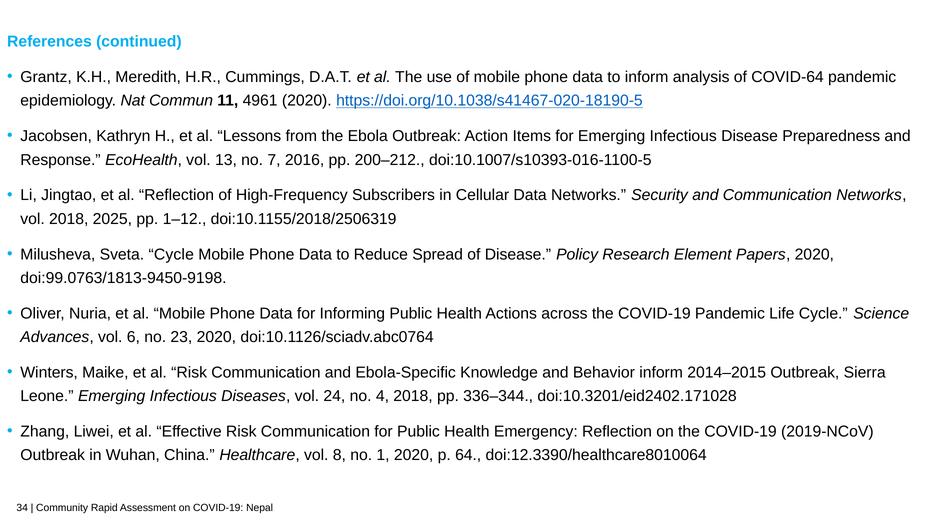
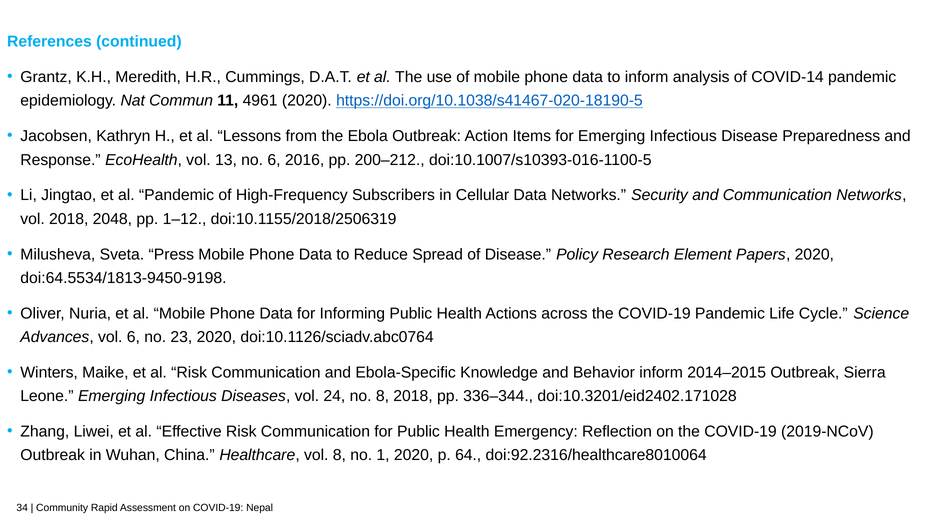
COVID-64: COVID-64 -> COVID-14
no 7: 7 -> 6
al Reflection: Reflection -> Pandemic
2025: 2025 -> 2048
Sveta Cycle: Cycle -> Press
doi:99.0763/1813-9450-9198: doi:99.0763/1813-9450-9198 -> doi:64.5534/1813-9450-9198
no 4: 4 -> 8
doi:12.3390/healthcare8010064: doi:12.3390/healthcare8010064 -> doi:92.2316/healthcare8010064
